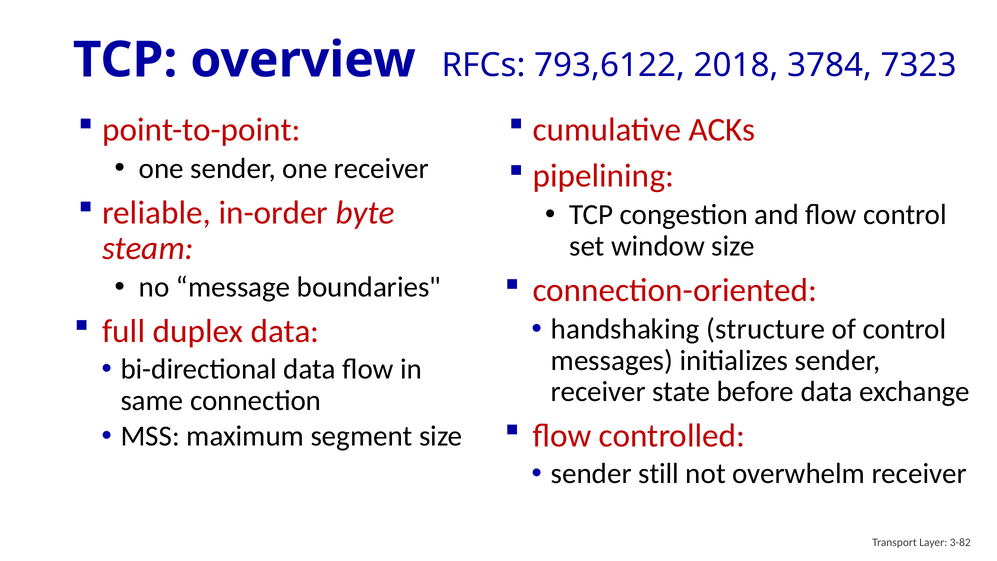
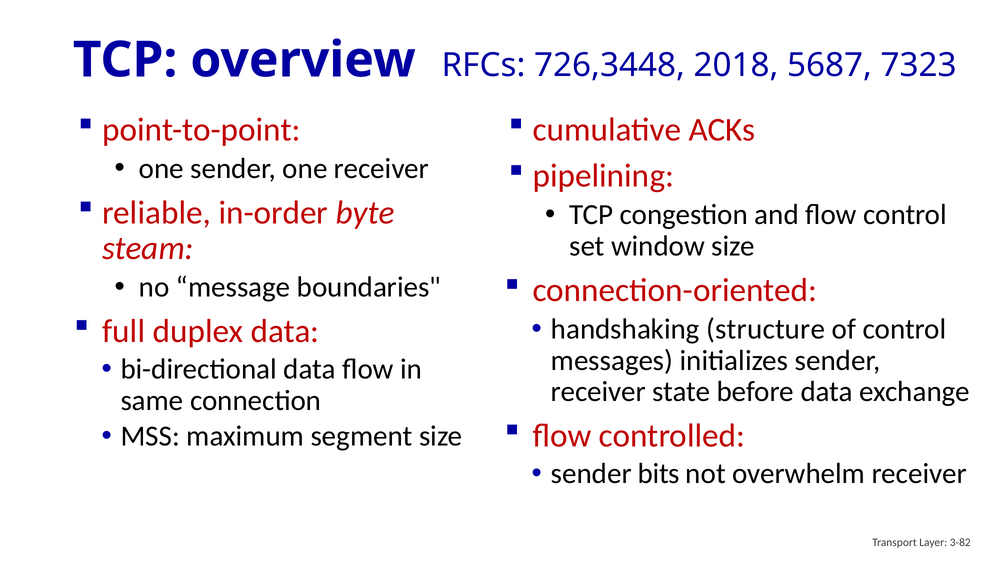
793,6122: 793,6122 -> 726,3448
3784: 3784 -> 5687
still: still -> bits
